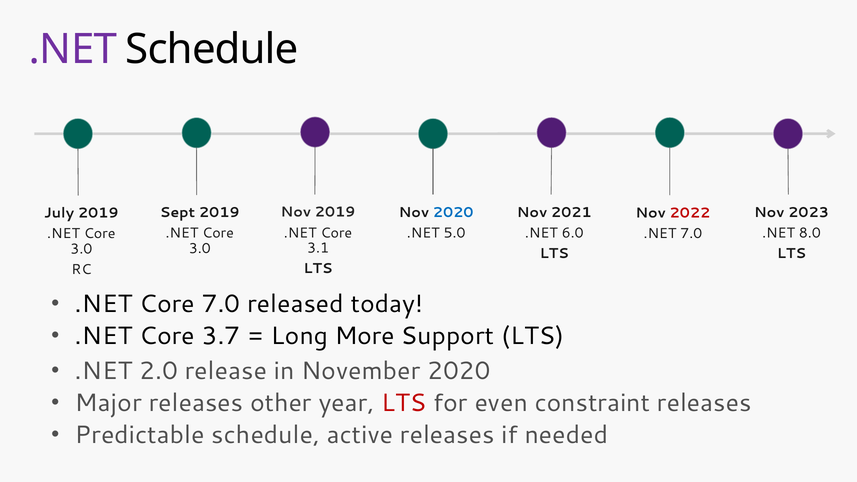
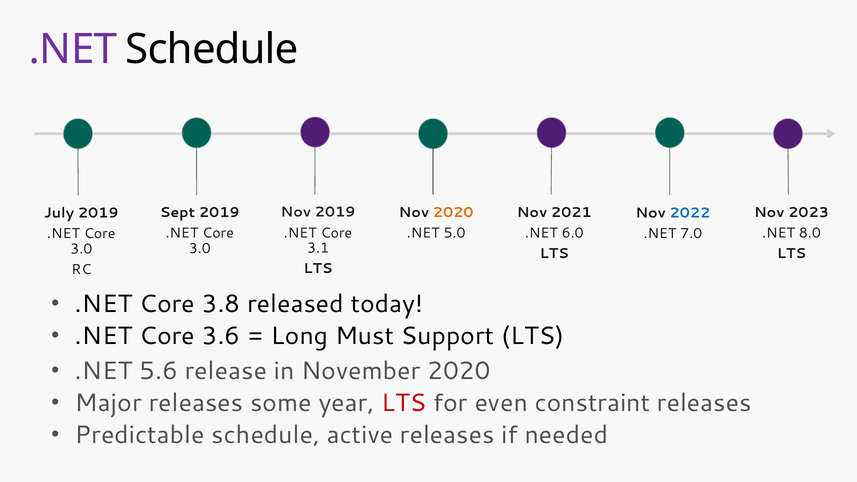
2020 at (453, 212) colour: blue -> orange
2022 colour: red -> blue
Core 7.0: 7.0 -> 3.8
3.7: 3.7 -> 3.6
More: More -> Must
2.0: 2.0 -> 5.6
other: other -> some
